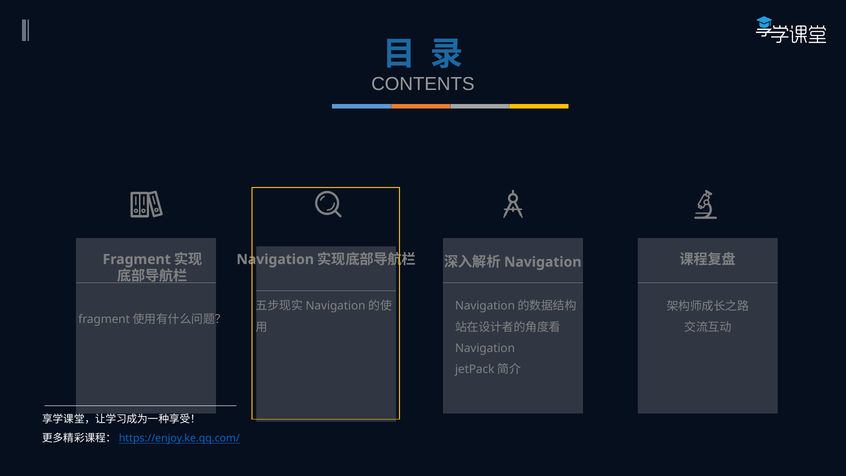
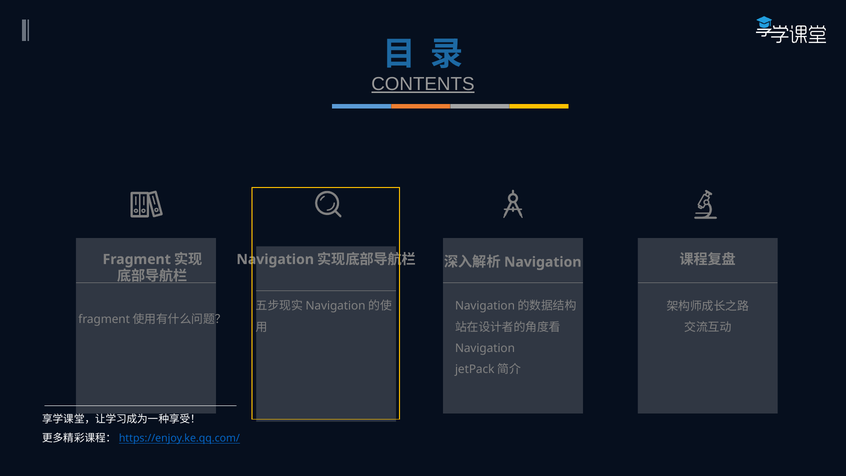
CONTENTS underline: none -> present
